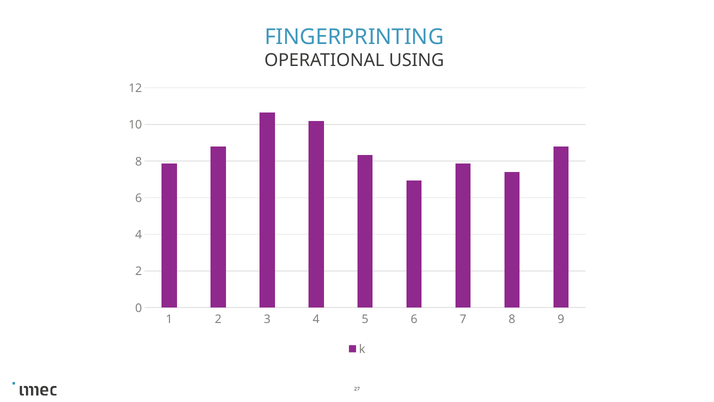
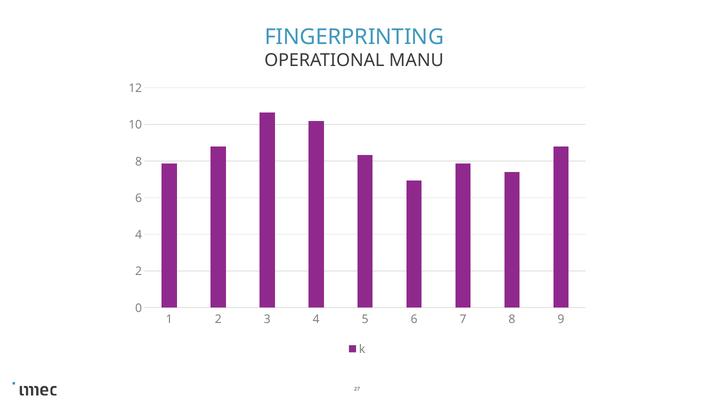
USING: USING -> MANU
